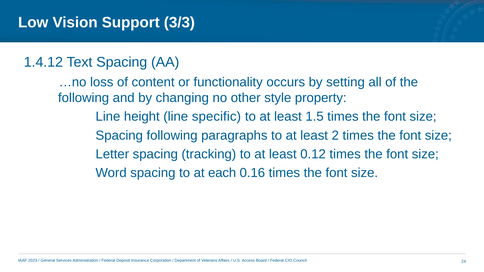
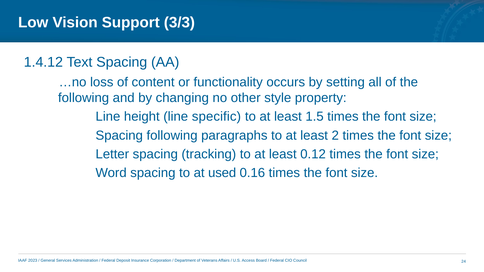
each: each -> used
